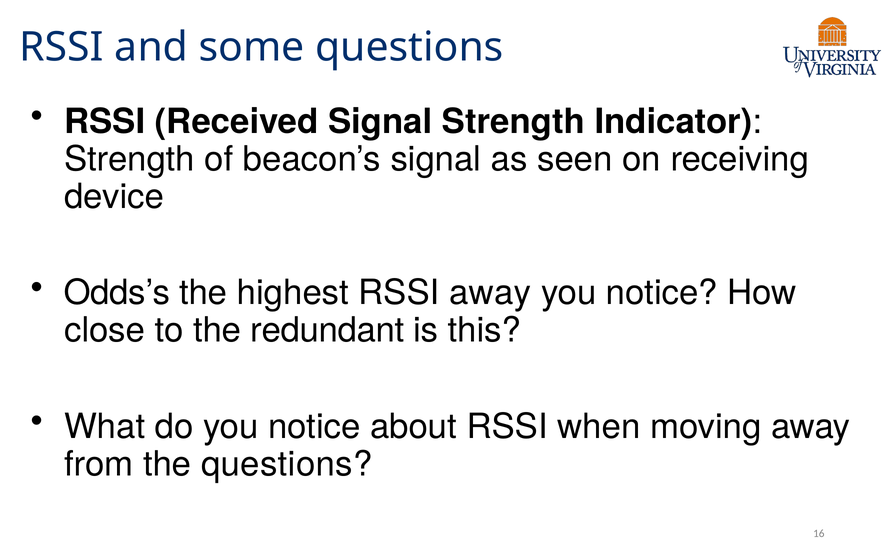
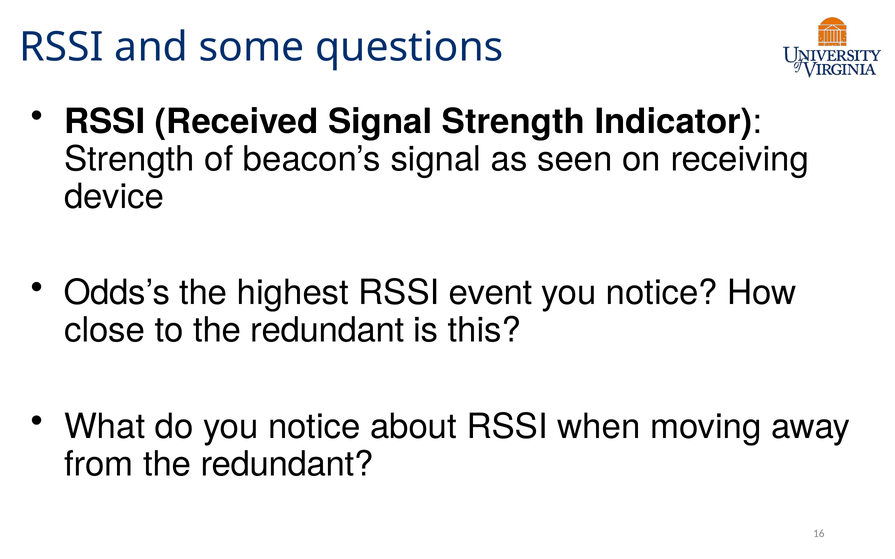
RSSI away: away -> event
from the questions: questions -> redundant
